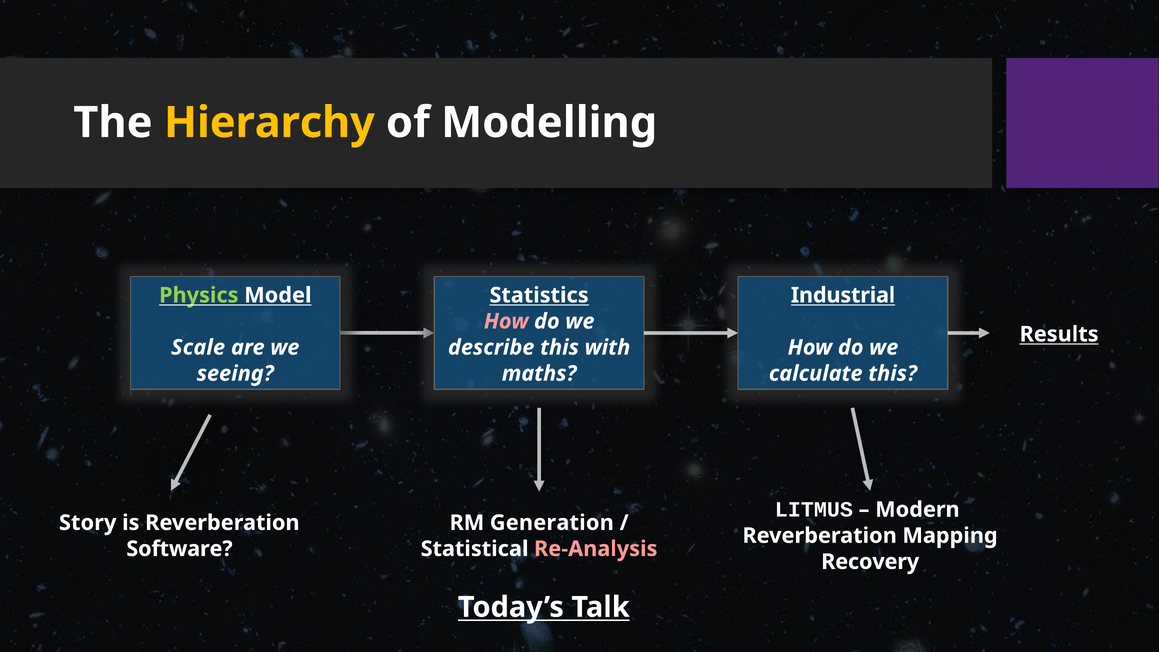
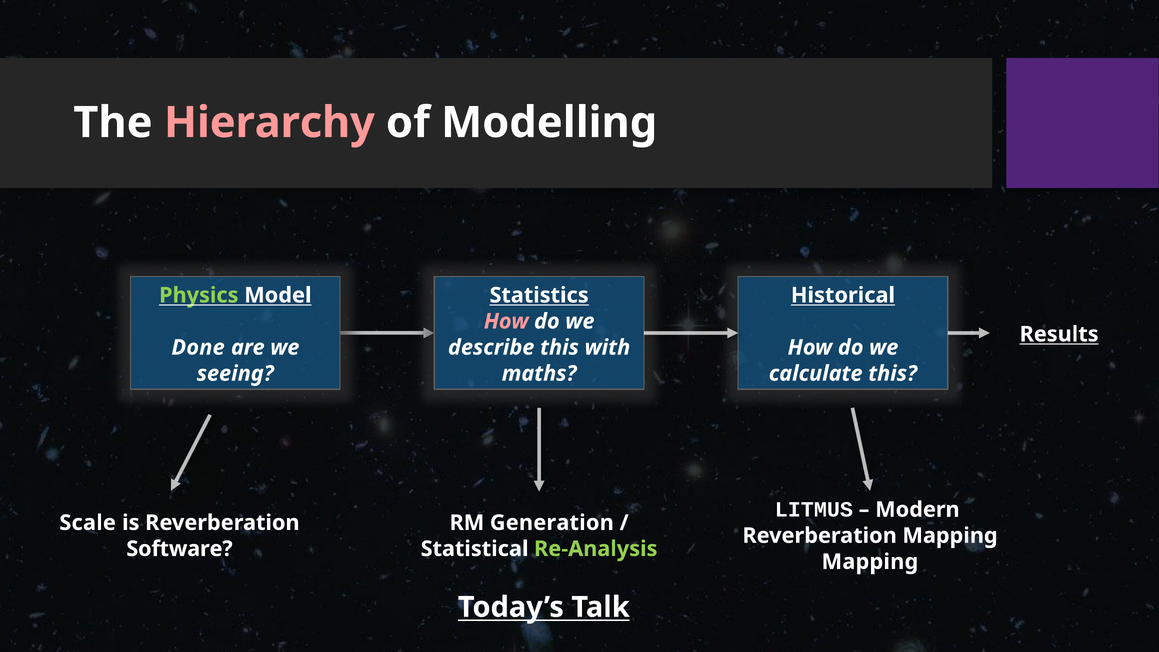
Hierarchy colour: yellow -> pink
Industrial: Industrial -> Historical
Scale: Scale -> Done
Story: Story -> Scale
Re-Analysis colour: pink -> light green
Recovery at (870, 562): Recovery -> Mapping
